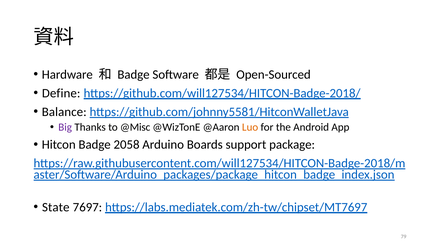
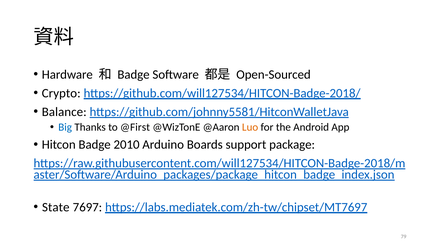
Define: Define -> Crypto
Big colour: purple -> blue
@Misc: @Misc -> @First
2058: 2058 -> 2010
